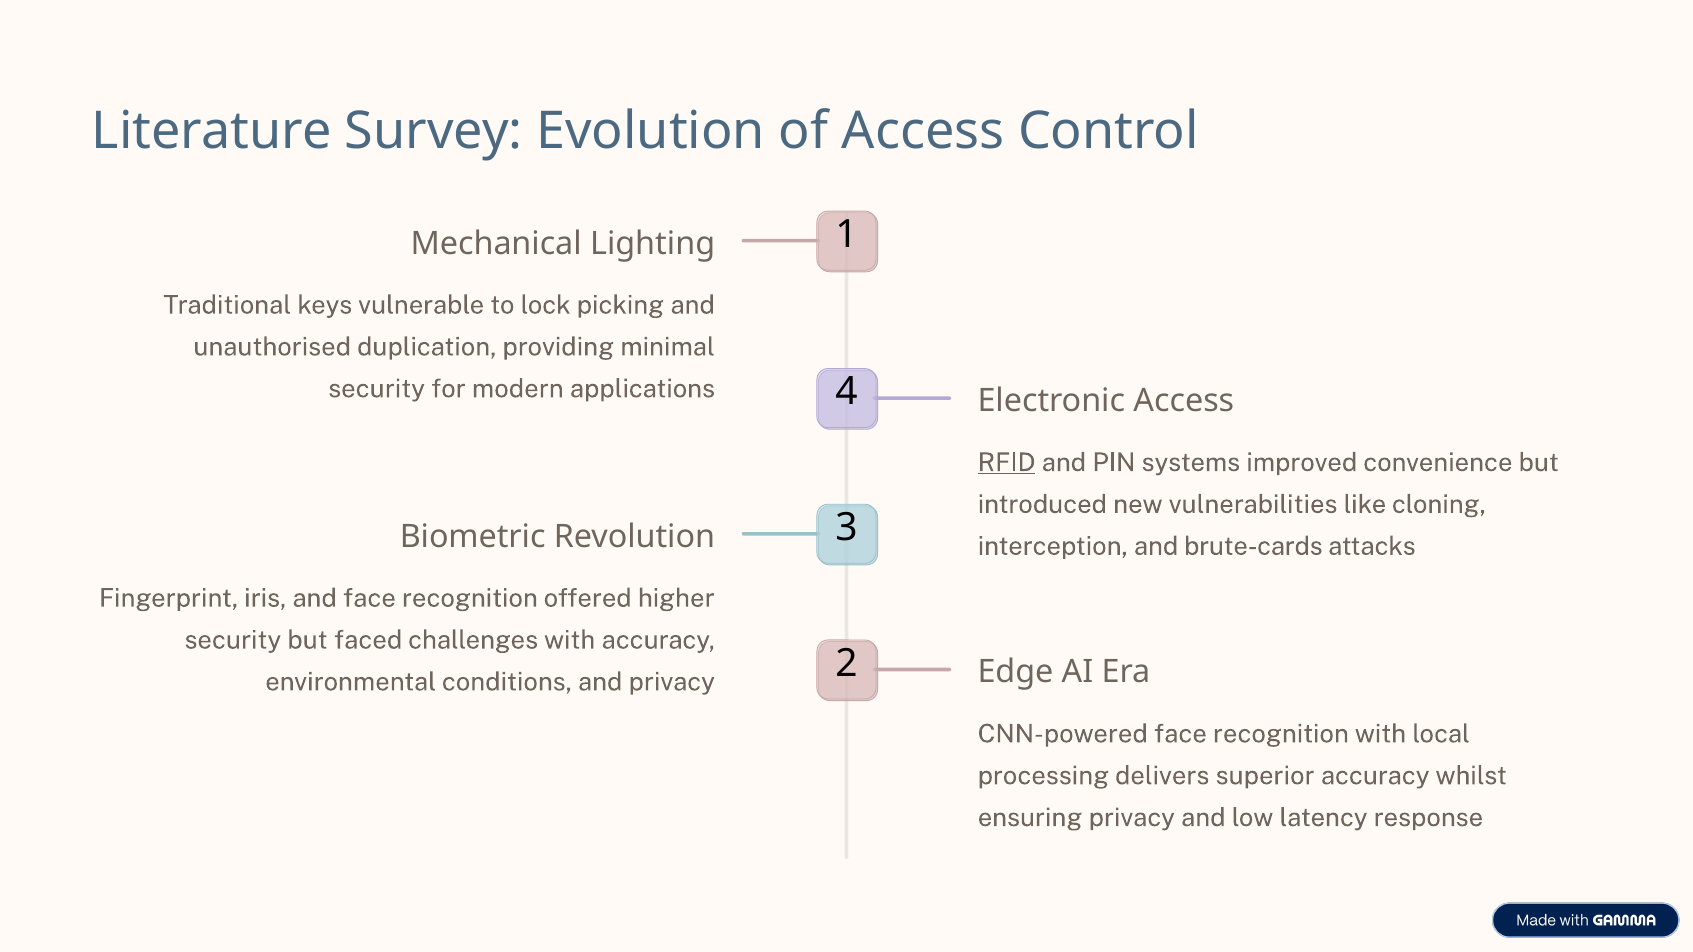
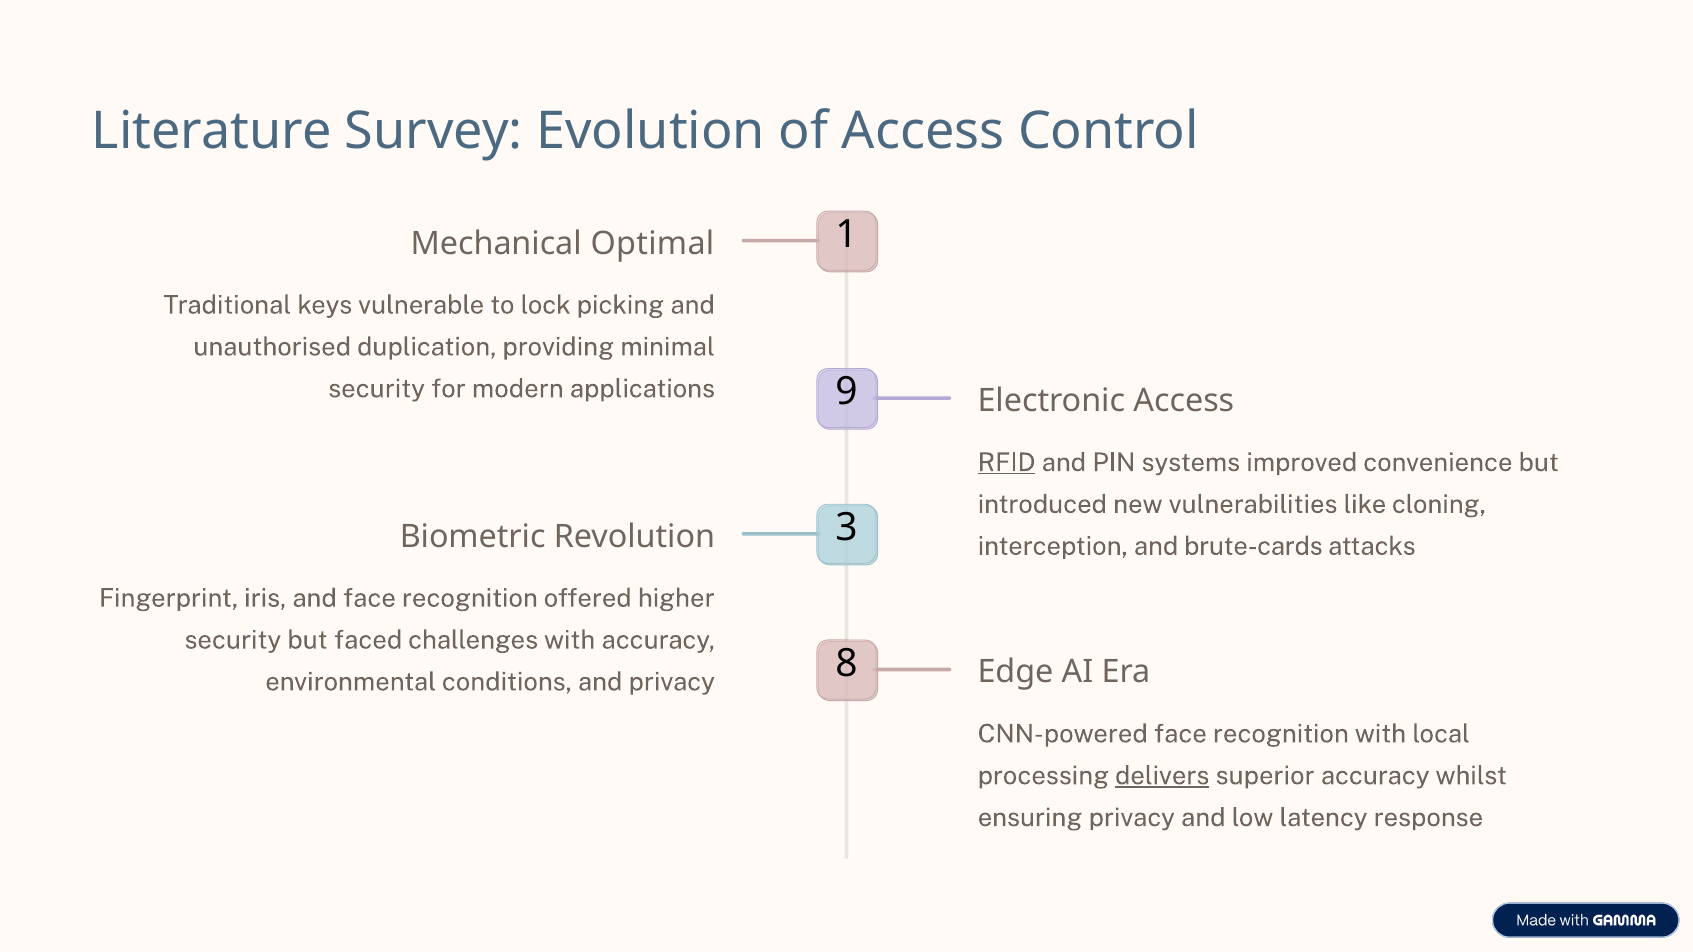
Lighting: Lighting -> Optimal
4: 4 -> 9
2: 2 -> 8
delivers underline: none -> present
